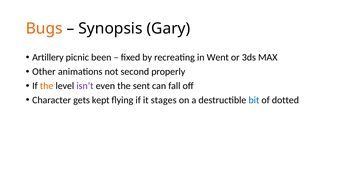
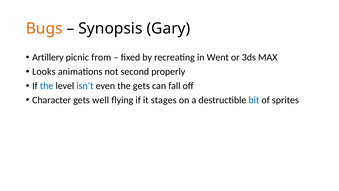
been: been -> from
Other: Other -> Looks
the at (47, 86) colour: orange -> blue
isn’t colour: purple -> blue
the sent: sent -> gets
kept: kept -> well
dotted: dotted -> sprites
